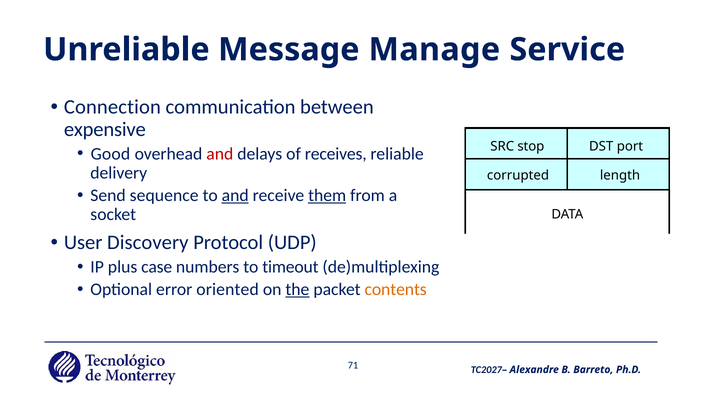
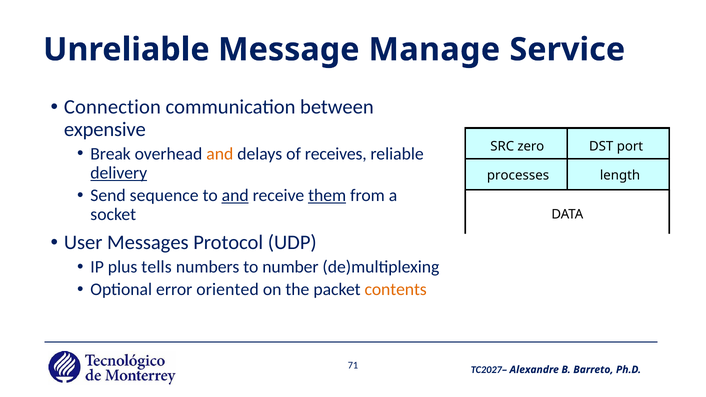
stop: stop -> zero
Good: Good -> Break
and at (220, 154) colour: red -> orange
delivery underline: none -> present
corrupted: corrupted -> processes
Discovery: Discovery -> Messages
case: case -> tells
timeout: timeout -> number
the underline: present -> none
